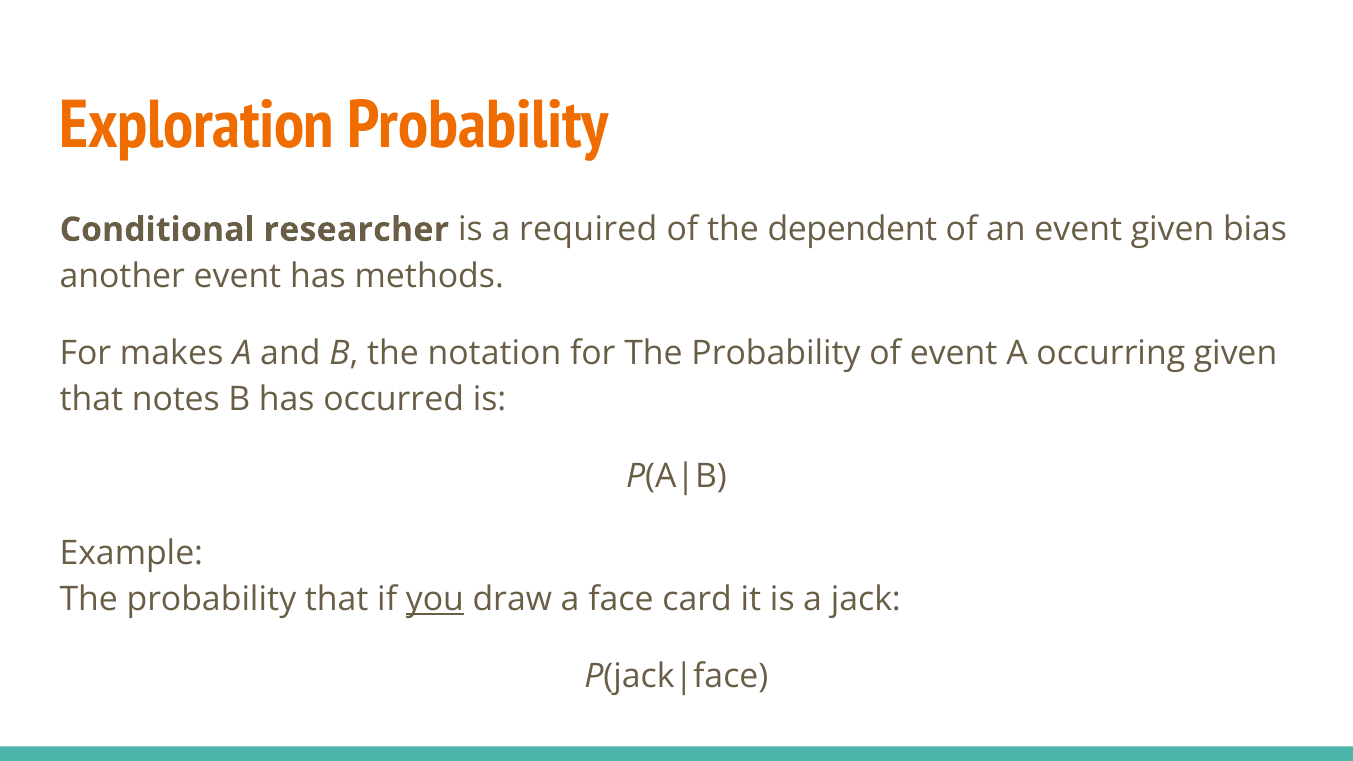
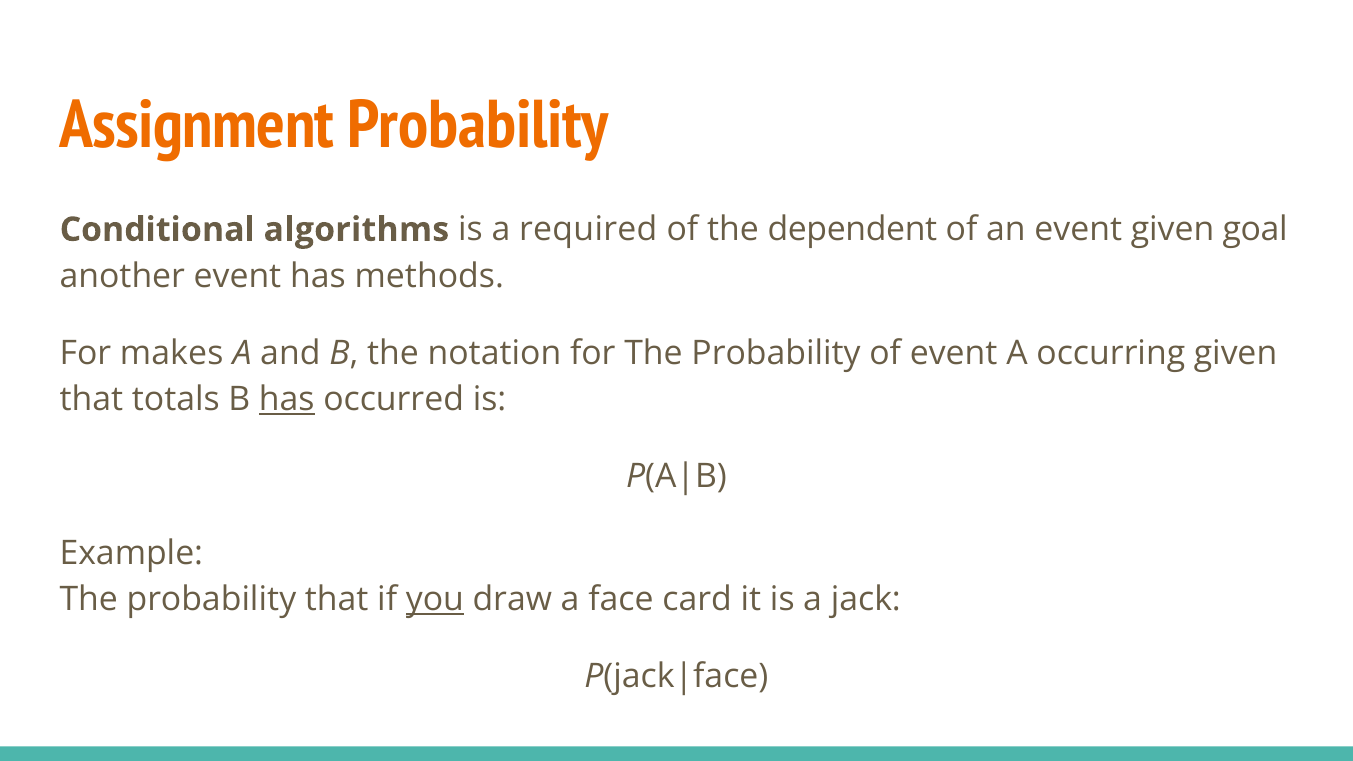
Exploration: Exploration -> Assignment
researcher: researcher -> algorithms
bias: bias -> goal
notes: notes -> totals
has at (287, 400) underline: none -> present
